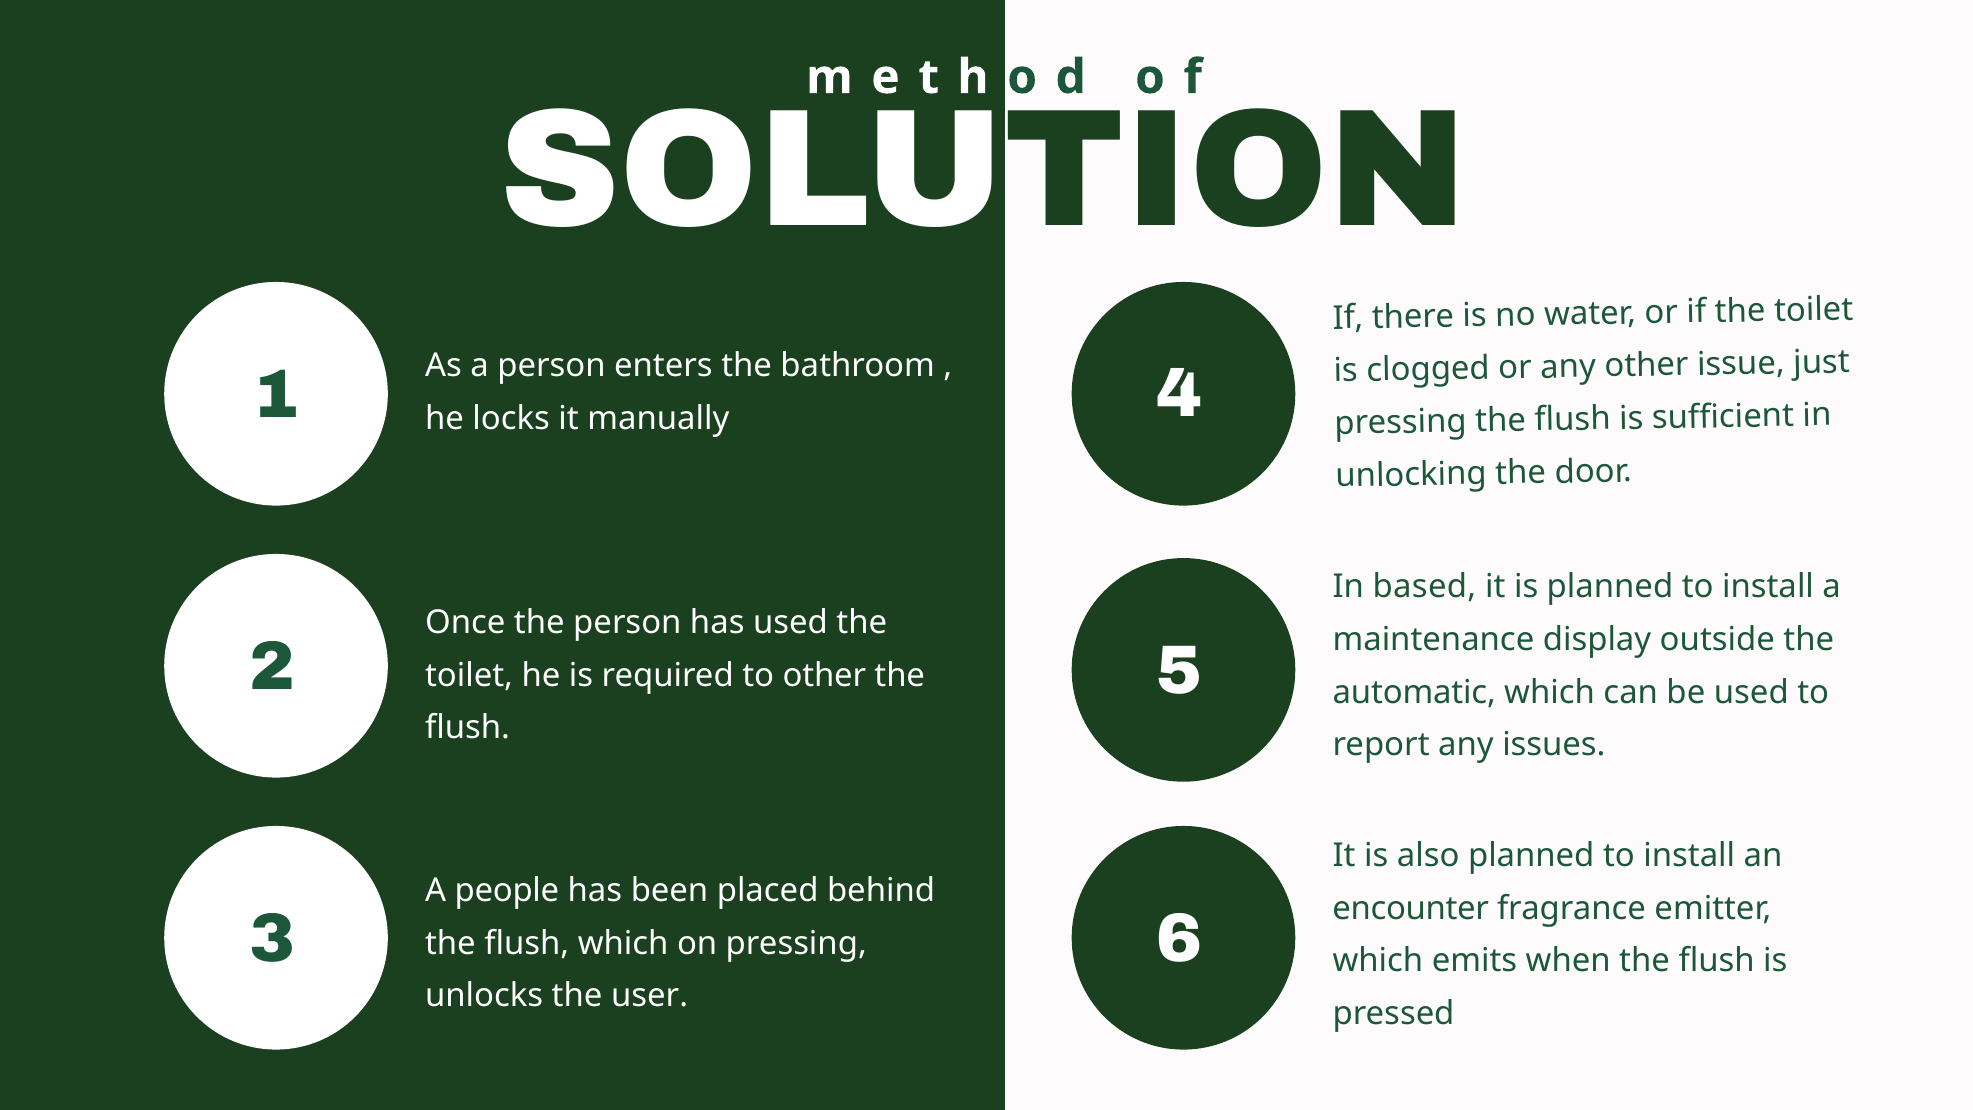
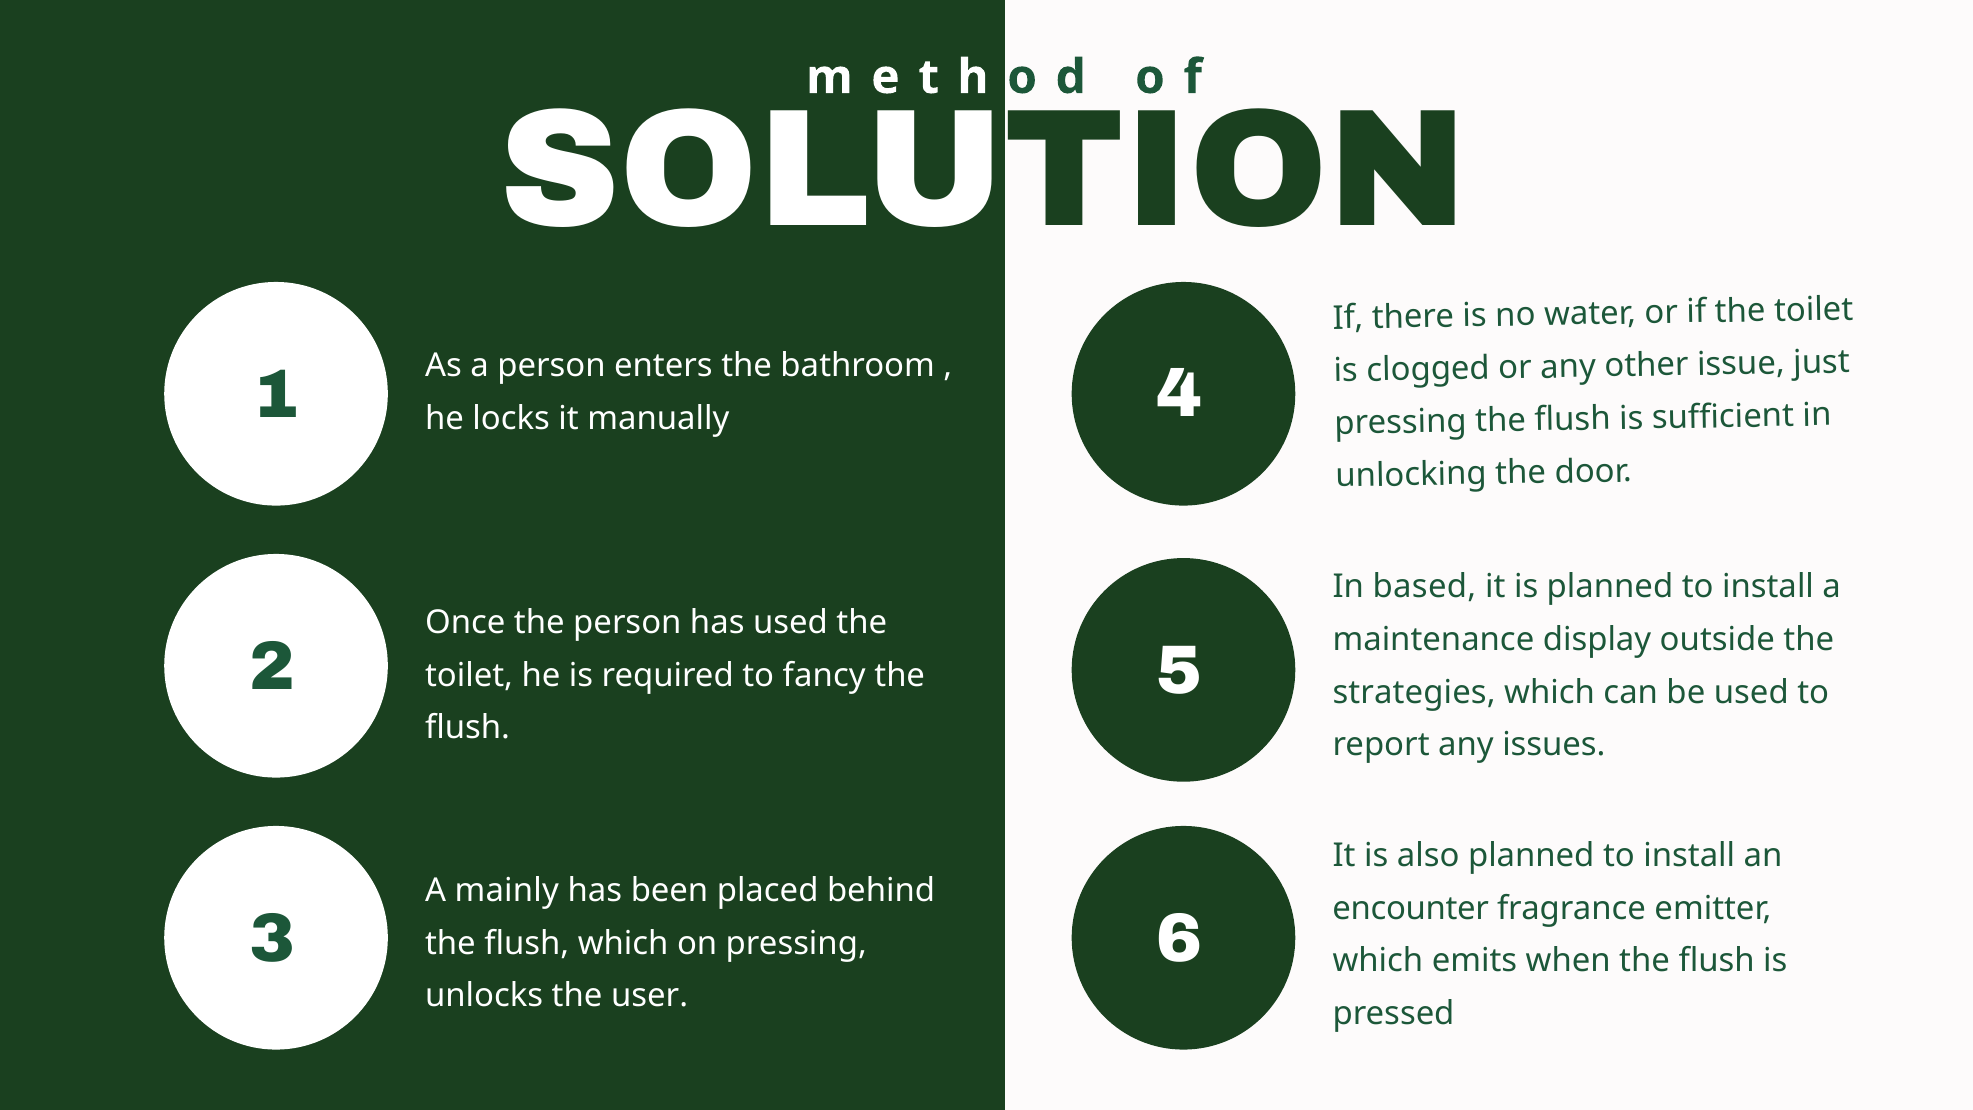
to other: other -> fancy
automatic: automatic -> strategies
people: people -> mainly
